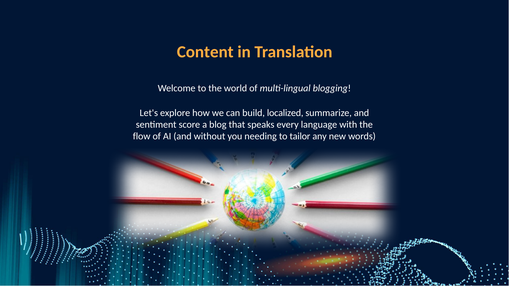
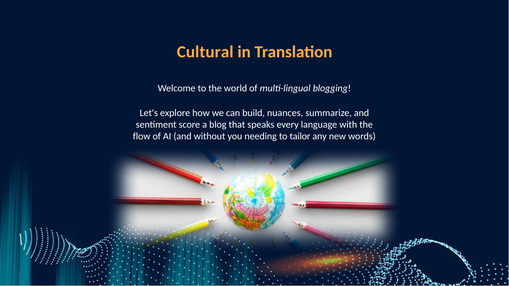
Content: Content -> Cultural
localized: localized -> nuances
